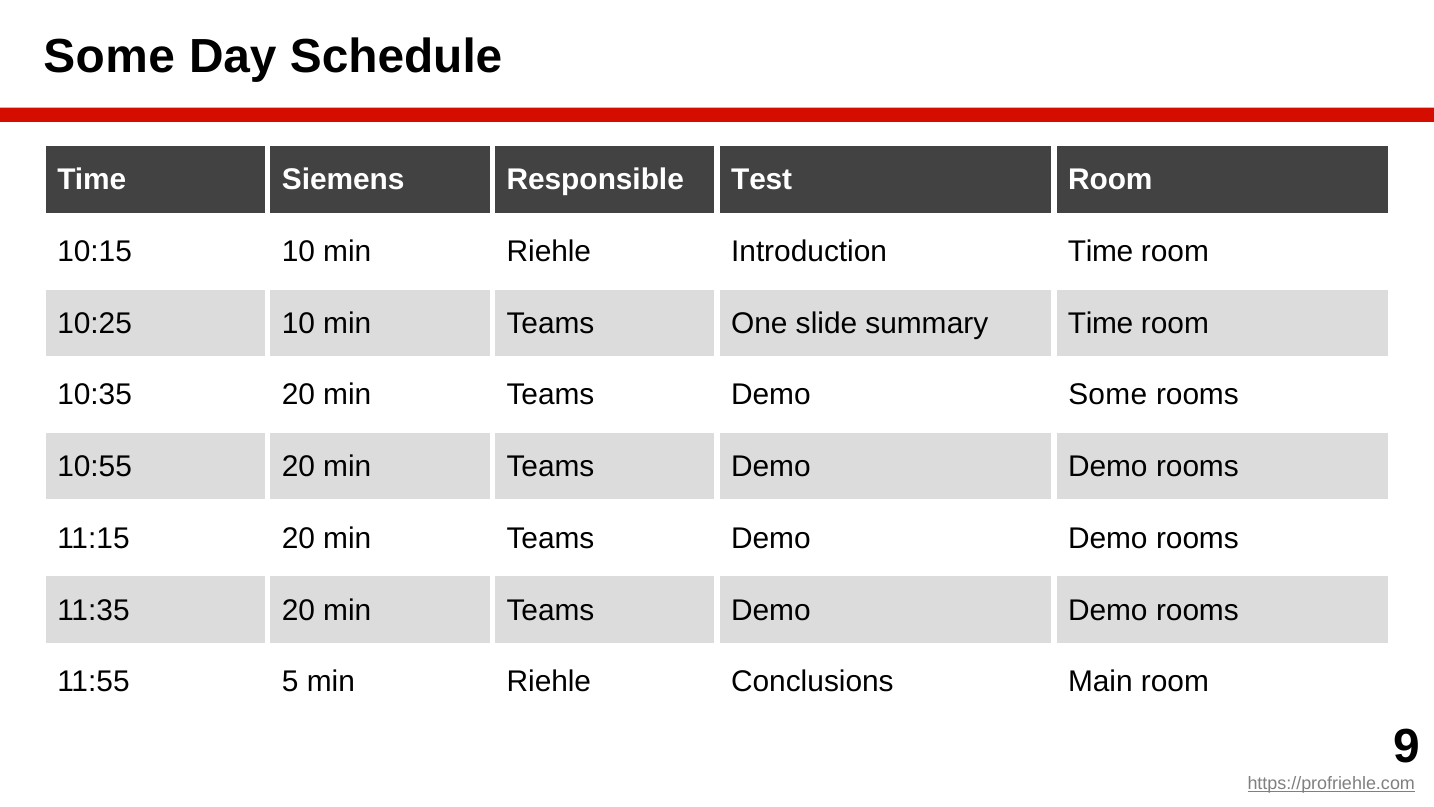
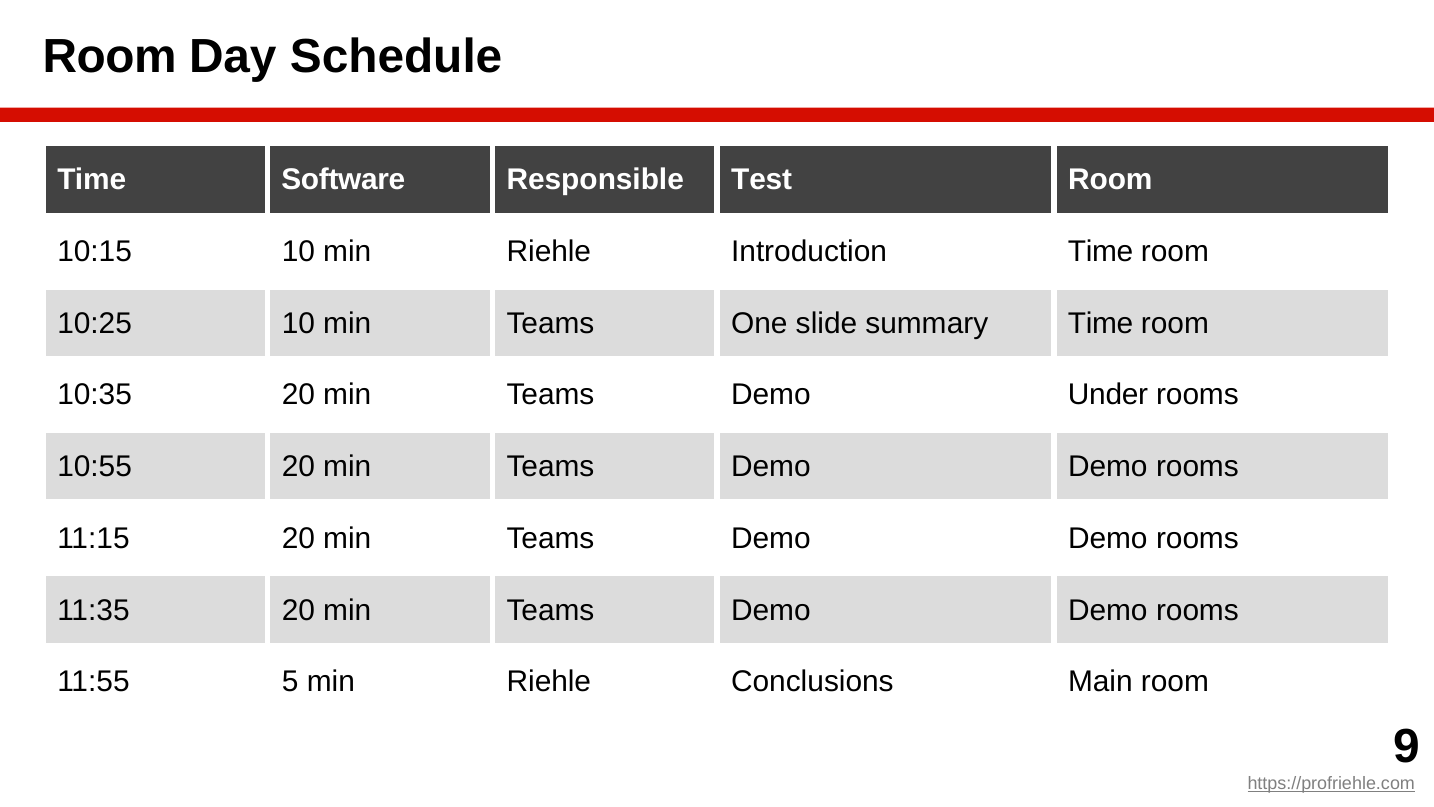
Some at (109, 57): Some -> Room
Siemens: Siemens -> Software
Demo Some: Some -> Under
